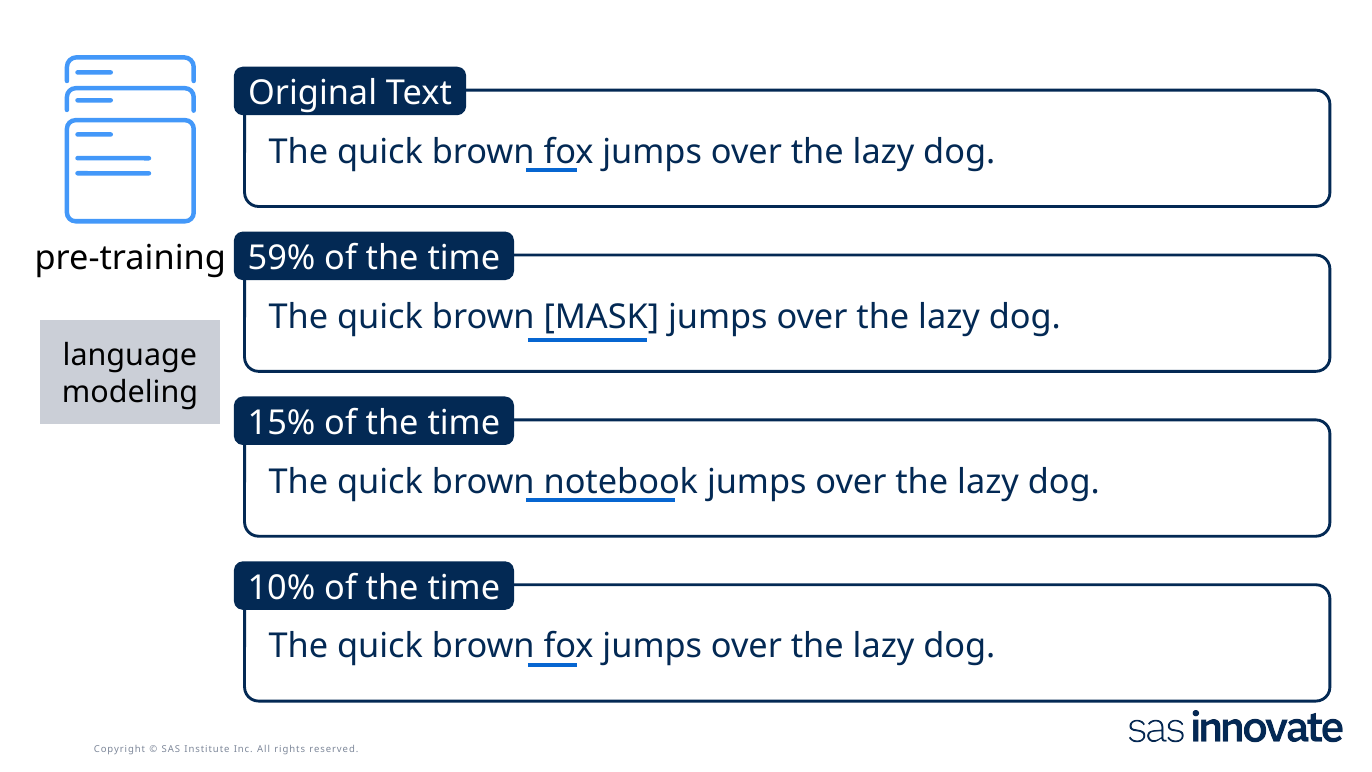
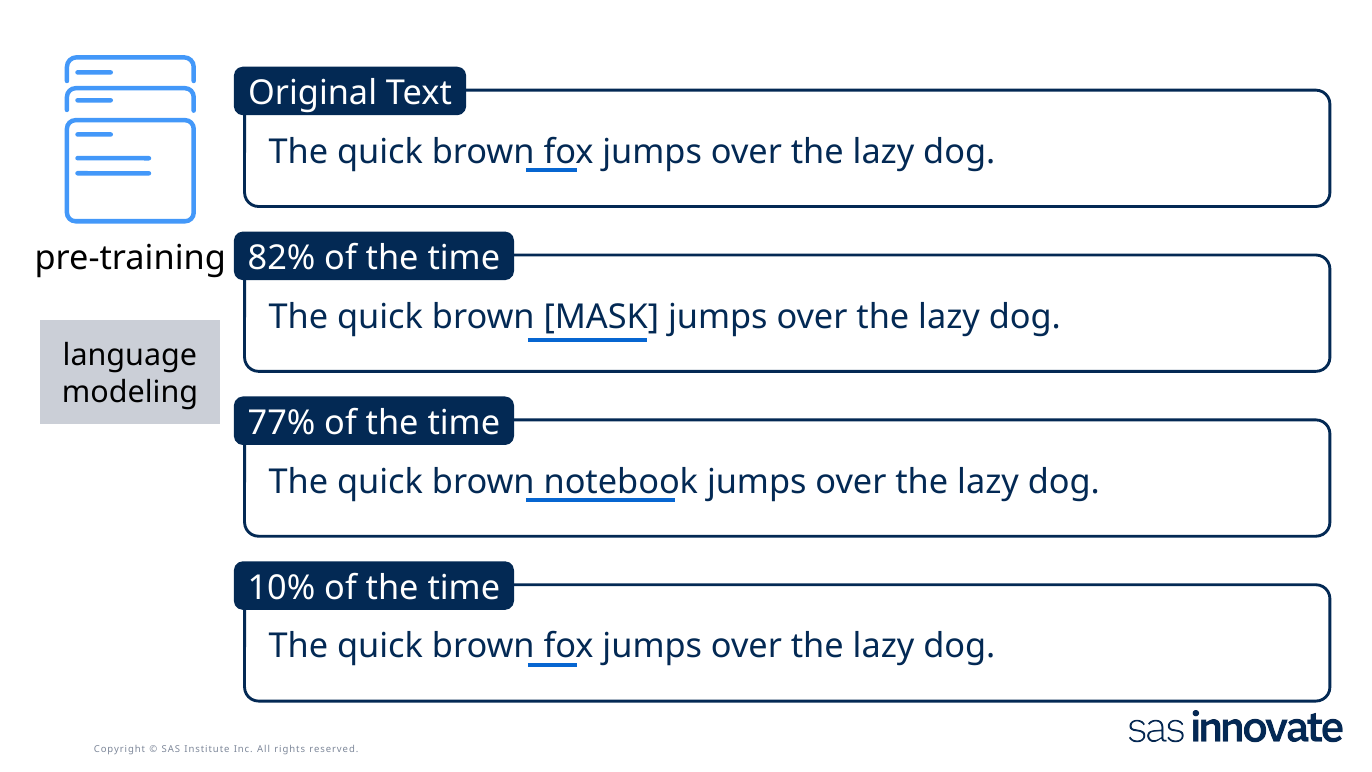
59%: 59% -> 82%
15%: 15% -> 77%
